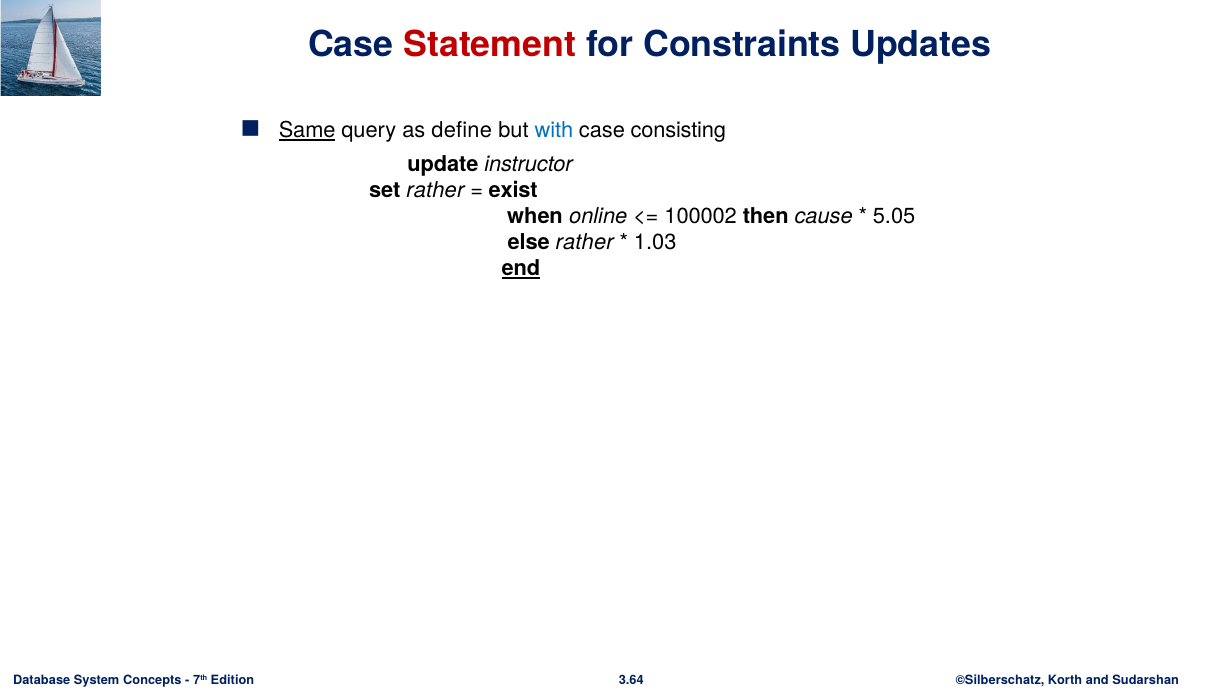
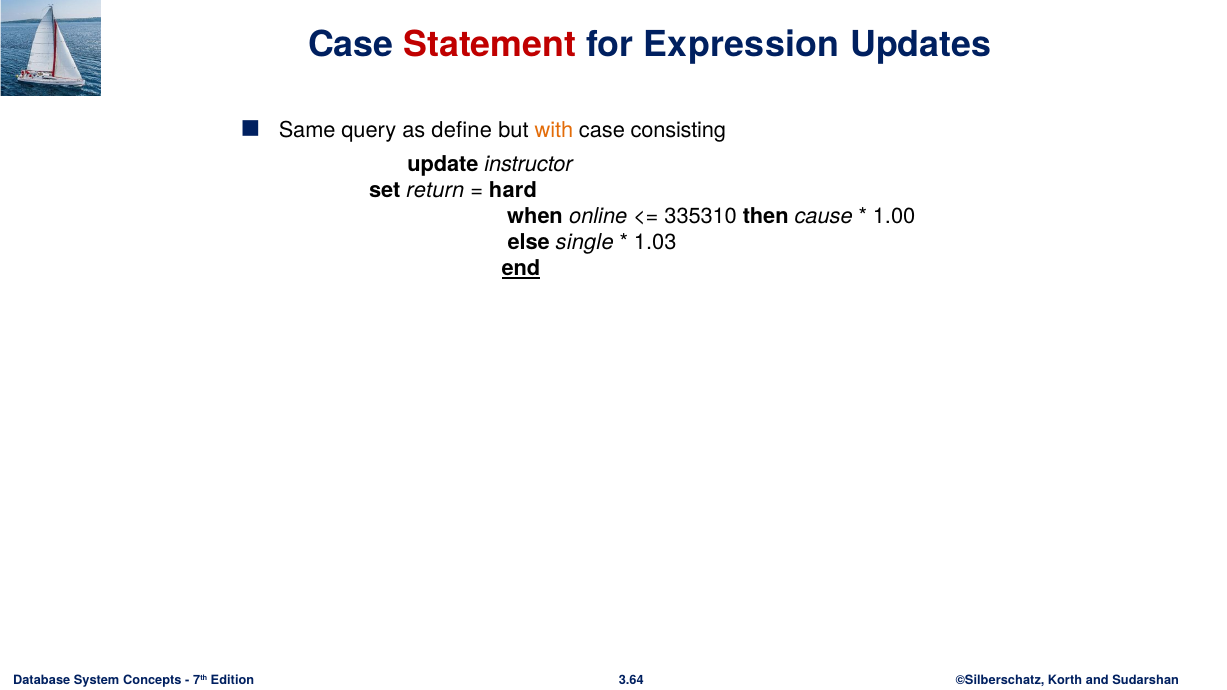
Constraints: Constraints -> Expression
Same underline: present -> none
with colour: blue -> orange
set rather: rather -> return
exist: exist -> hard
100002: 100002 -> 335310
5.05: 5.05 -> 1.00
else rather: rather -> single
